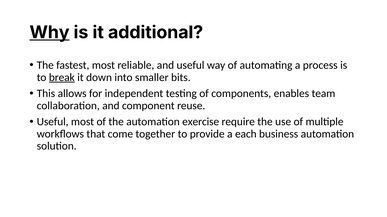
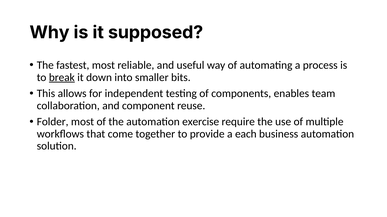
Why underline: present -> none
additional: additional -> supposed
Useful at (53, 122): Useful -> Folder
